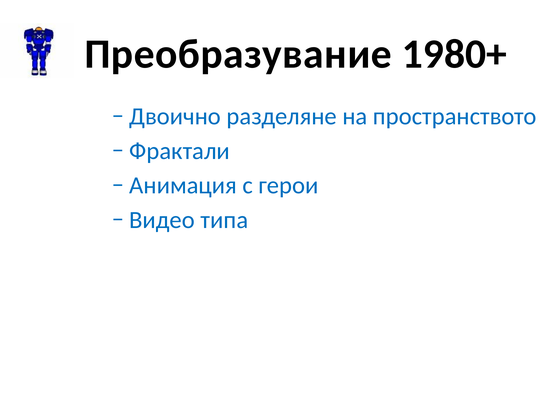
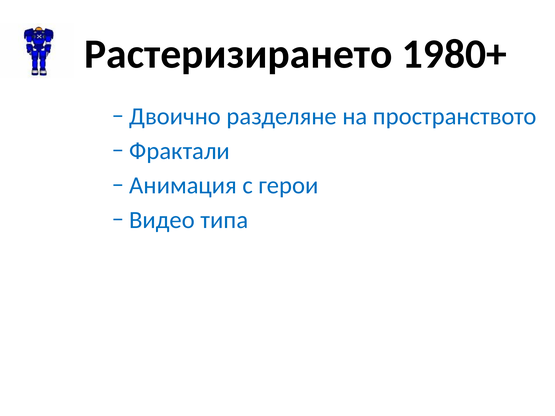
Преобразувание: Преобразувание -> Растеризирането
